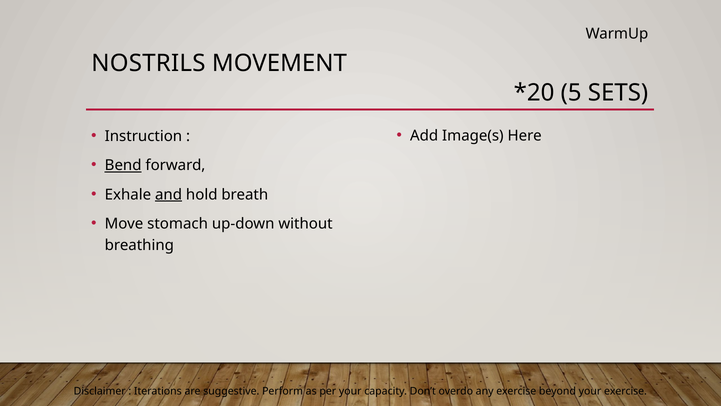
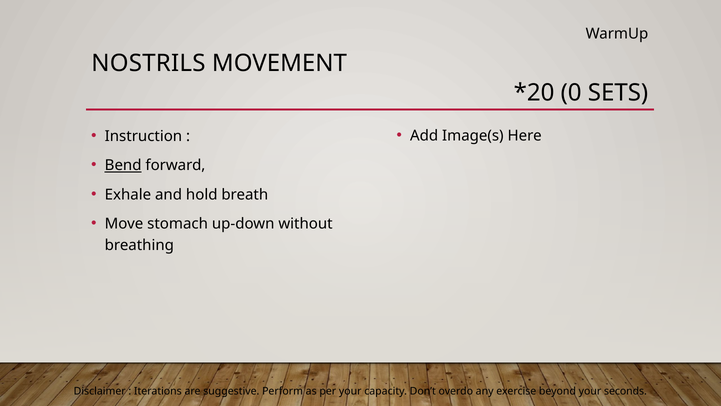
5: 5 -> 0
and underline: present -> none
your exercise: exercise -> seconds
